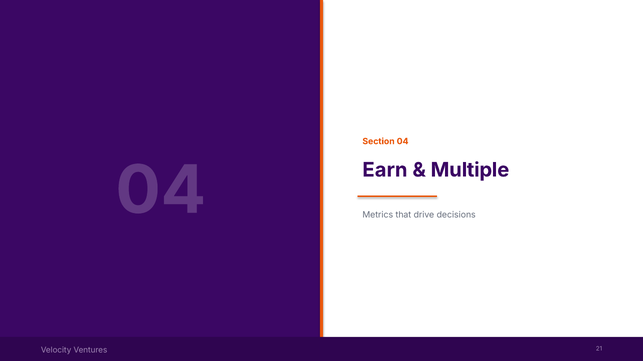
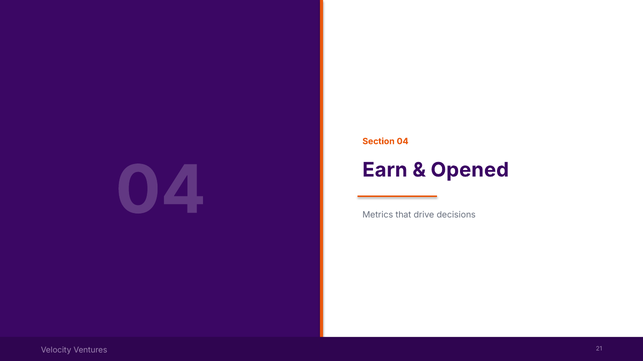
Multiple: Multiple -> Opened
